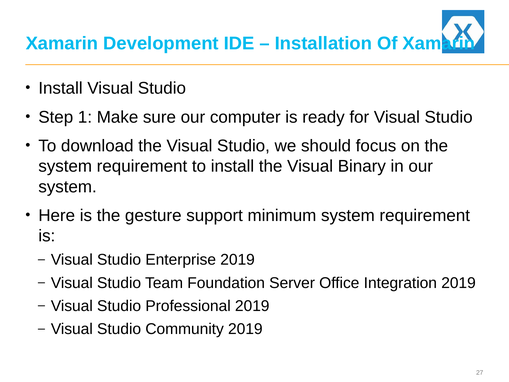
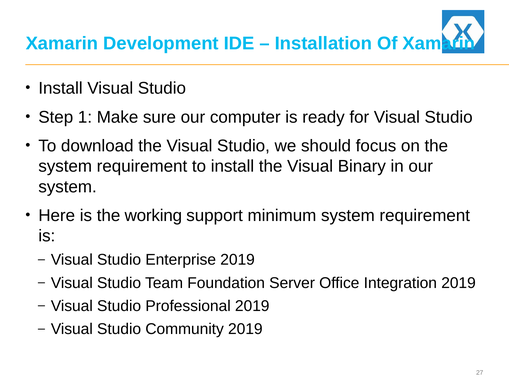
gesture: gesture -> working
